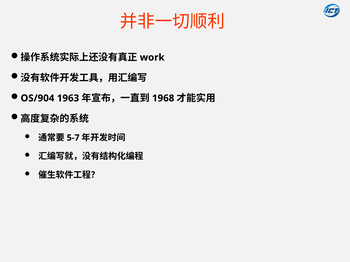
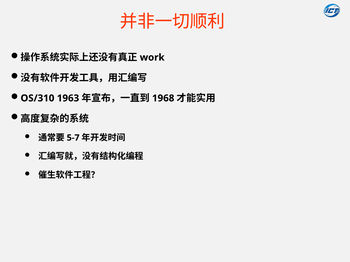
OS/904: OS/904 -> OS/310
